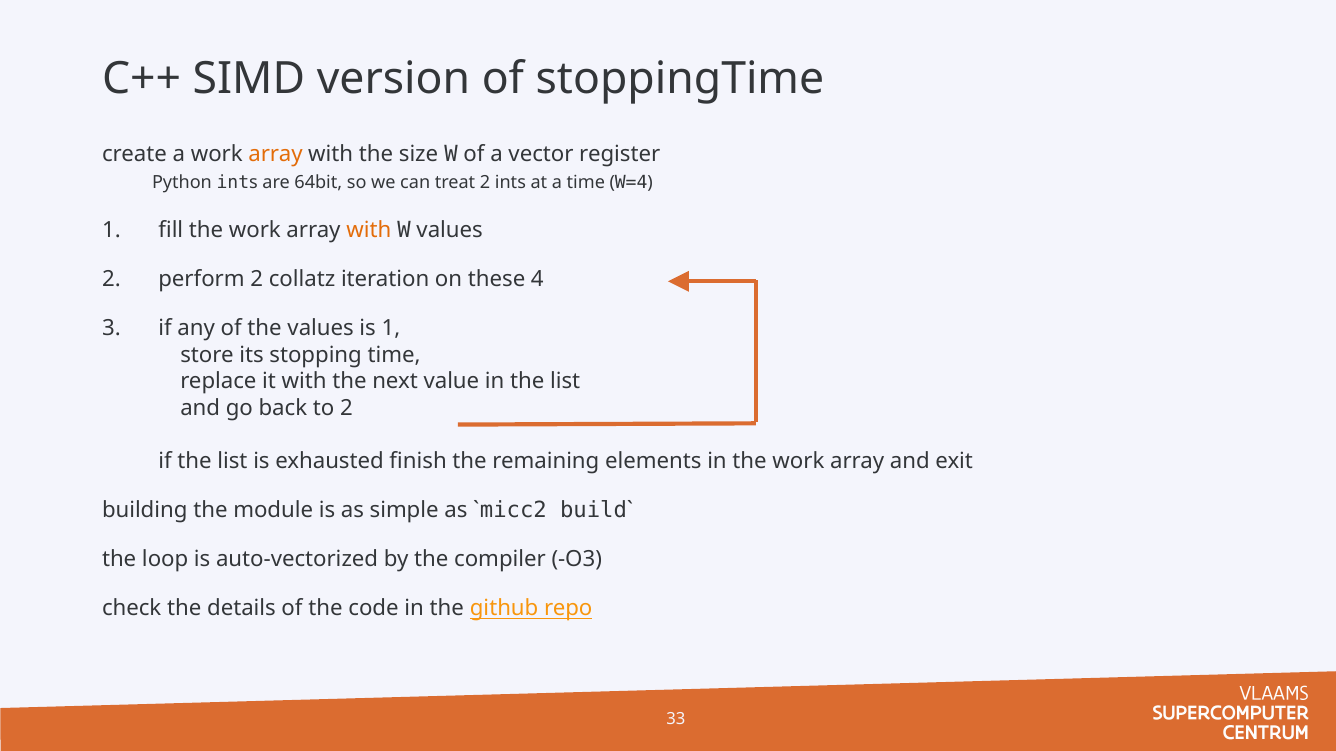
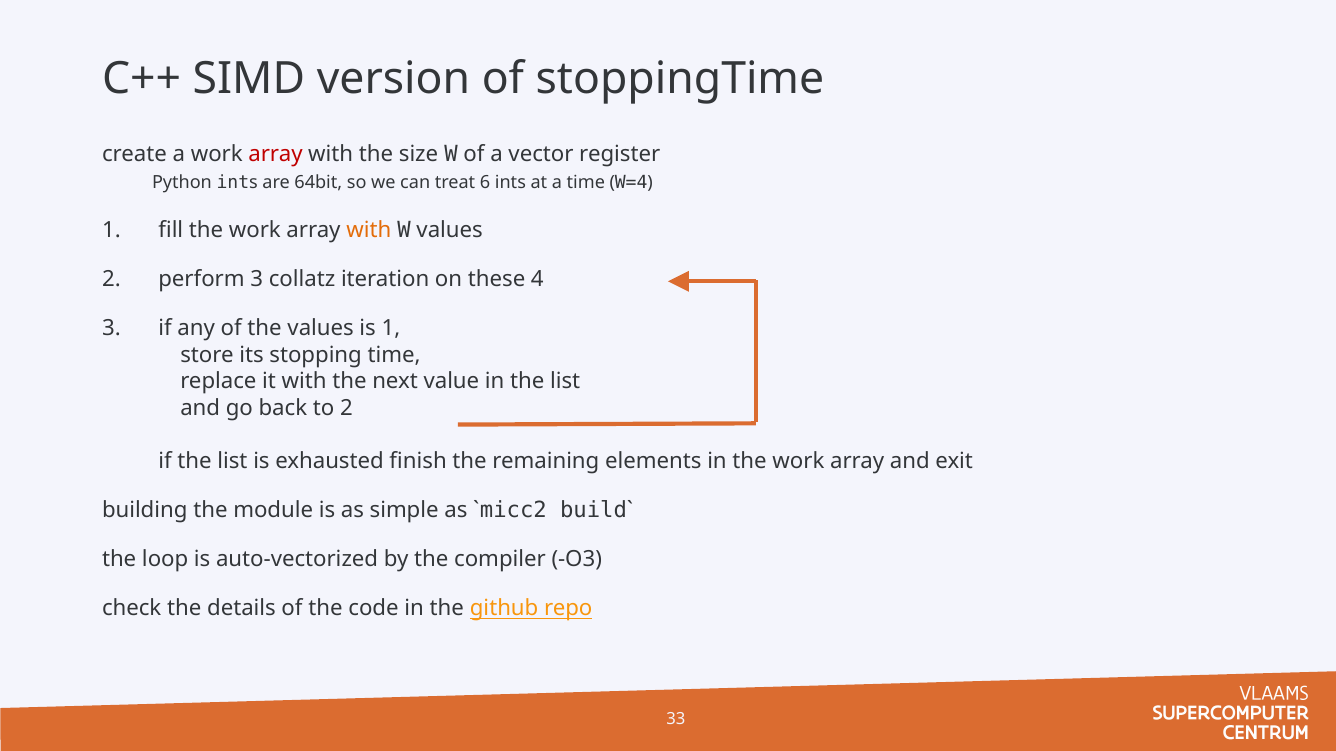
array at (276, 155) colour: orange -> red
treat 2: 2 -> 6
perform 2: 2 -> 3
